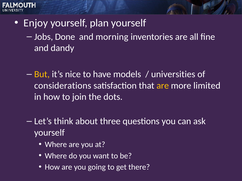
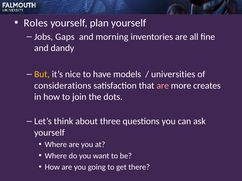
Enjoy: Enjoy -> Roles
Done: Done -> Gaps
are at (163, 86) colour: yellow -> pink
limited: limited -> creates
